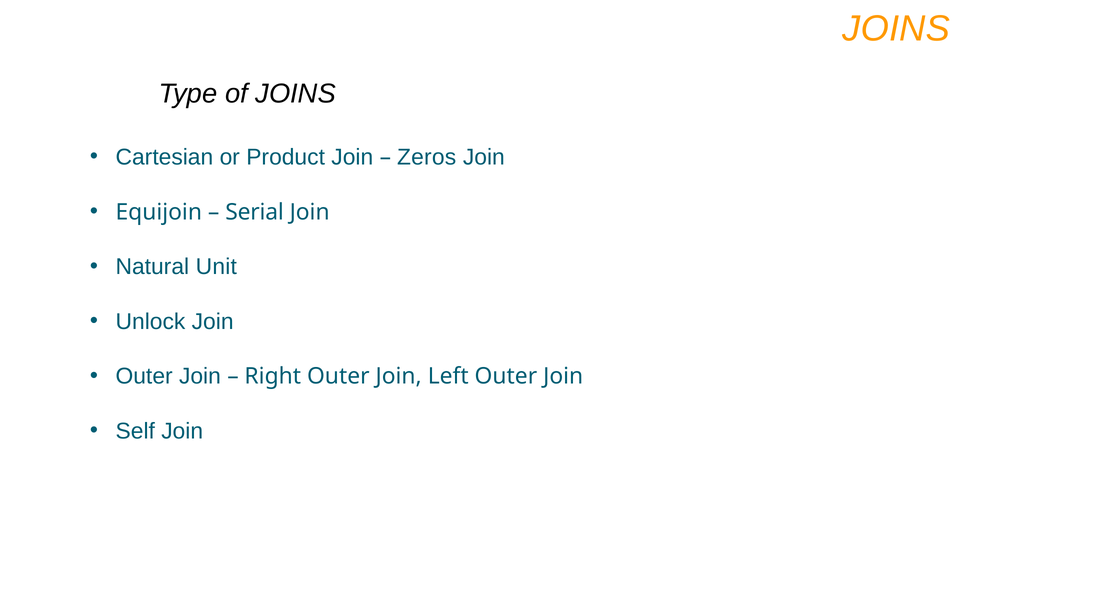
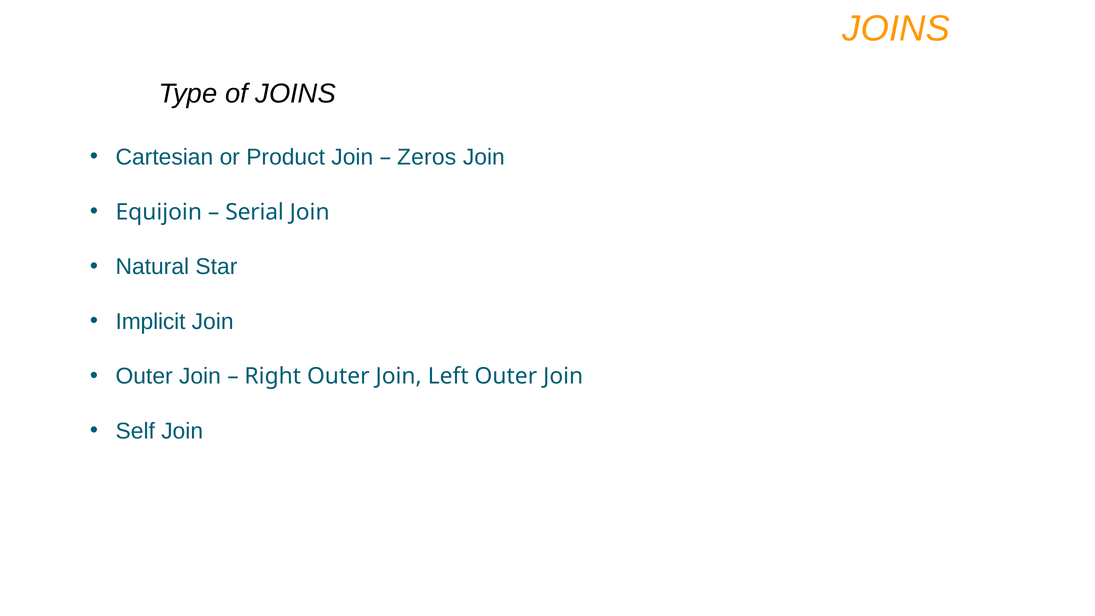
Unit: Unit -> Star
Unlock: Unlock -> Implicit
